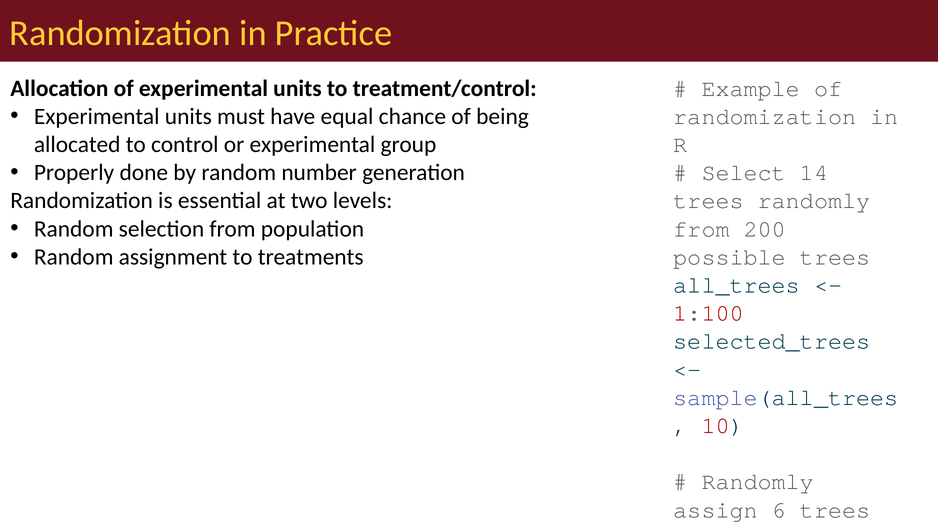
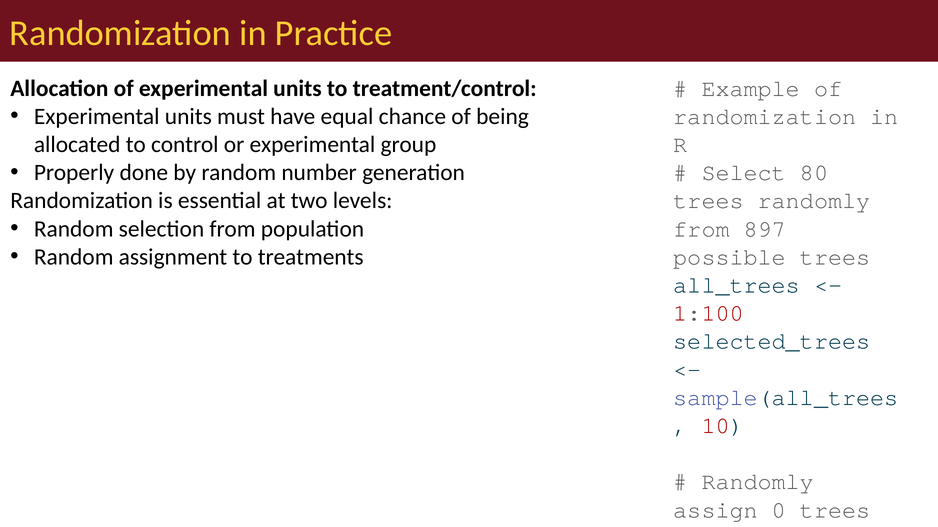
14: 14 -> 80
200: 200 -> 897
6: 6 -> 0
